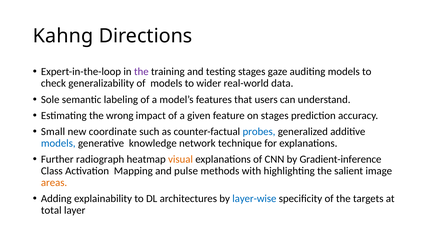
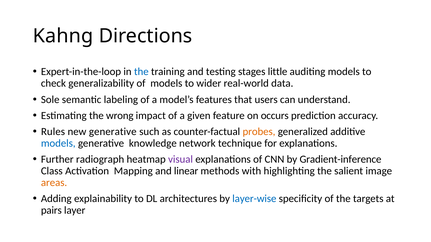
the at (141, 72) colour: purple -> blue
gaze: gaze -> little
on stages: stages -> occurs
Small: Small -> Rules
new coordinate: coordinate -> generative
probes colour: blue -> orange
visual colour: orange -> purple
pulse: pulse -> linear
total: total -> pairs
